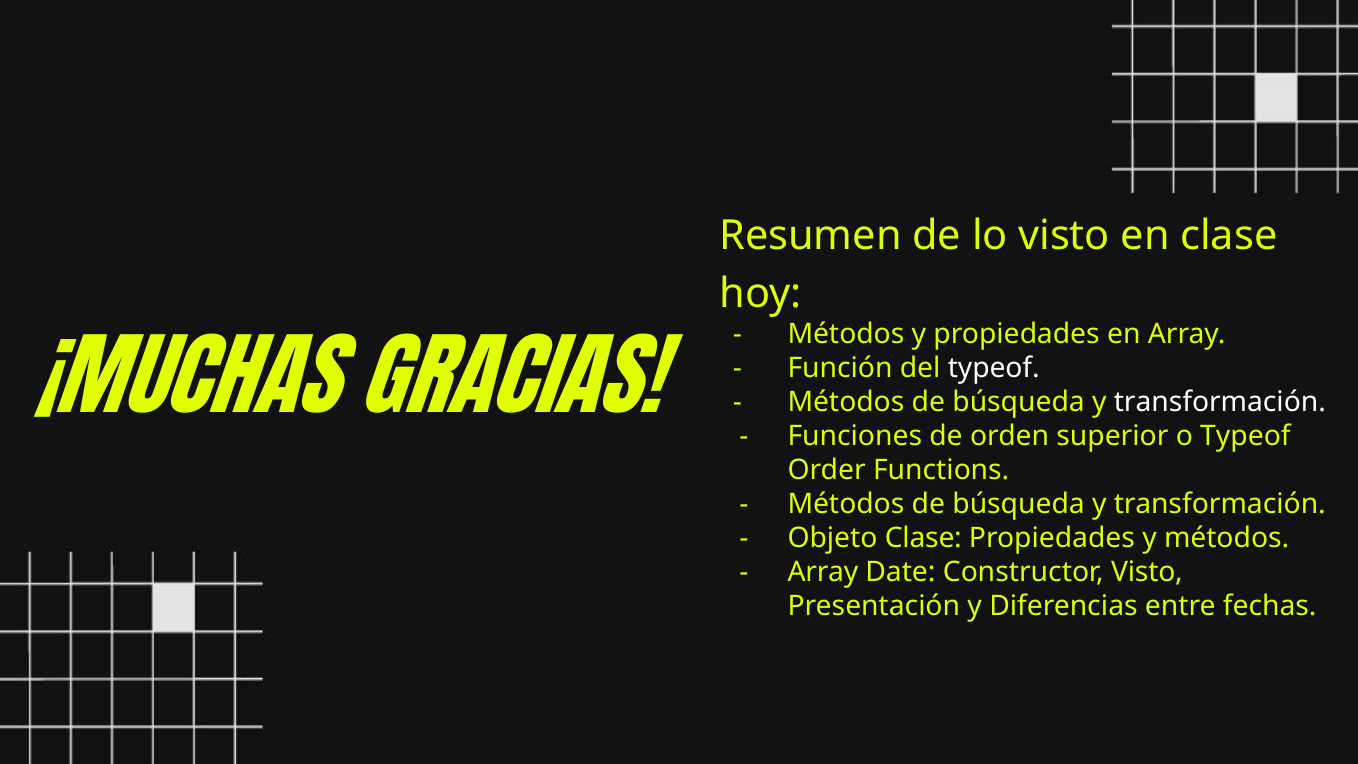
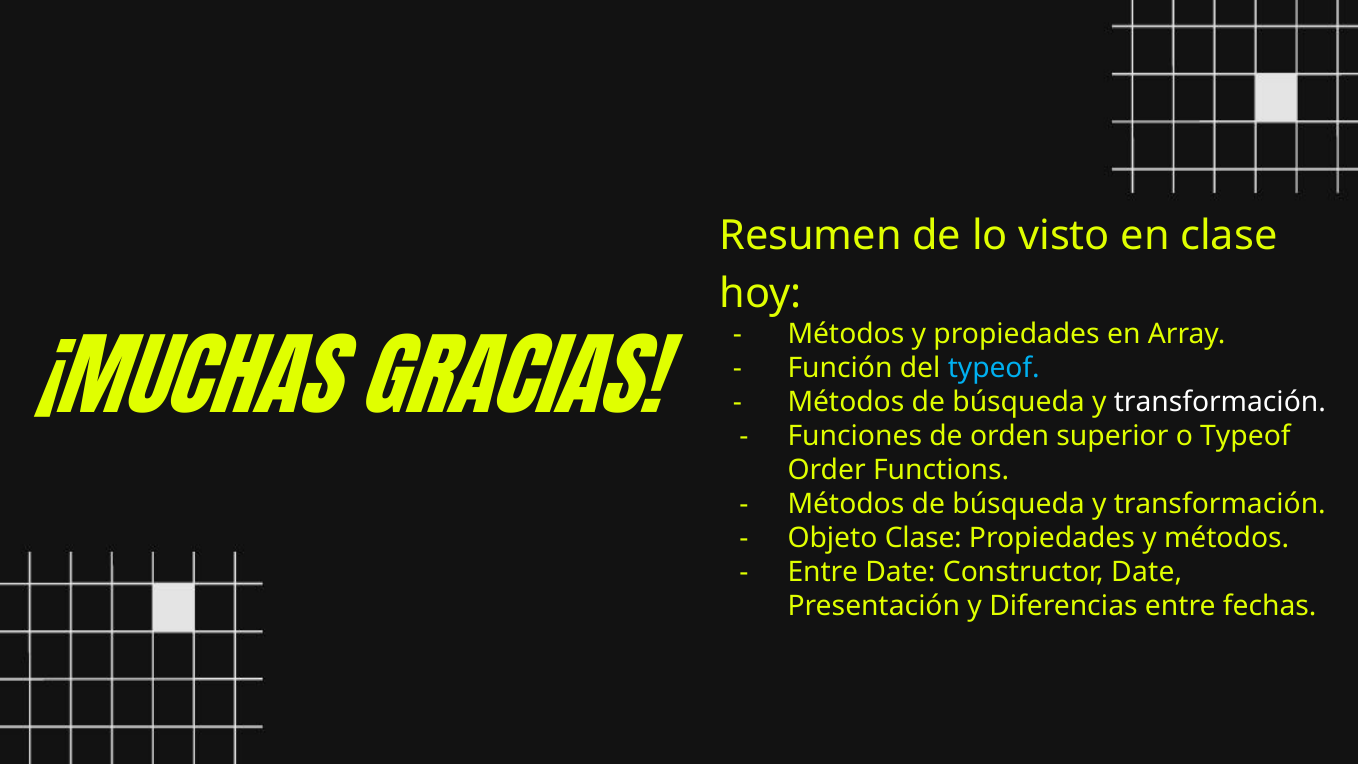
typeof at (994, 368) colour: white -> light blue
Array at (823, 572): Array -> Entre
Constructor Visto: Visto -> Date
